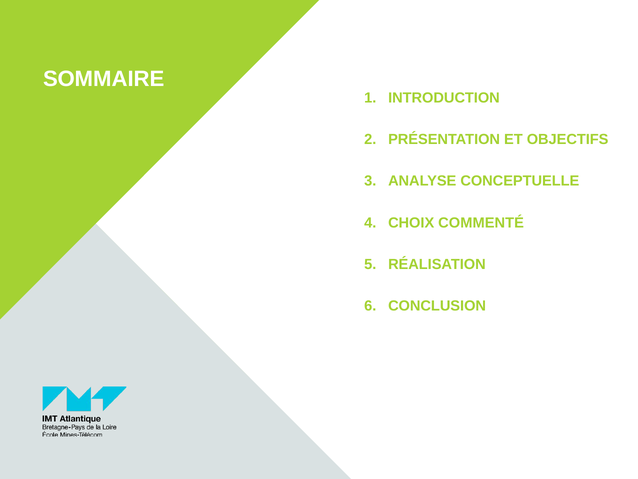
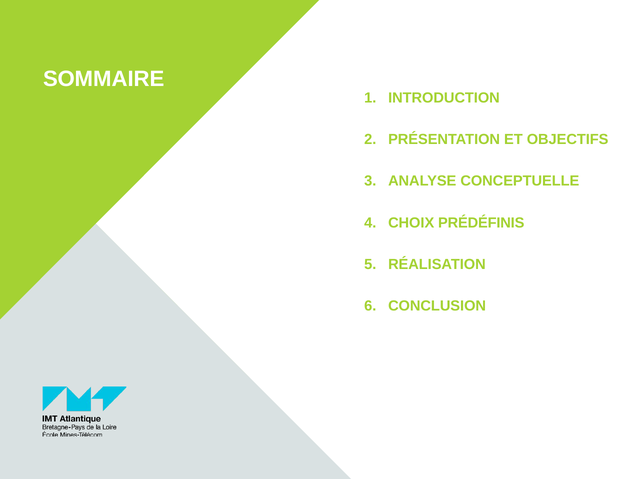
COMMENTÉ: COMMENTÉ -> PRÉDÉFINIS
